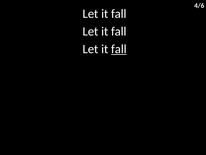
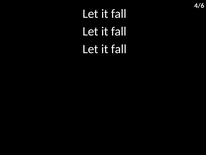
fall at (119, 49) underline: present -> none
